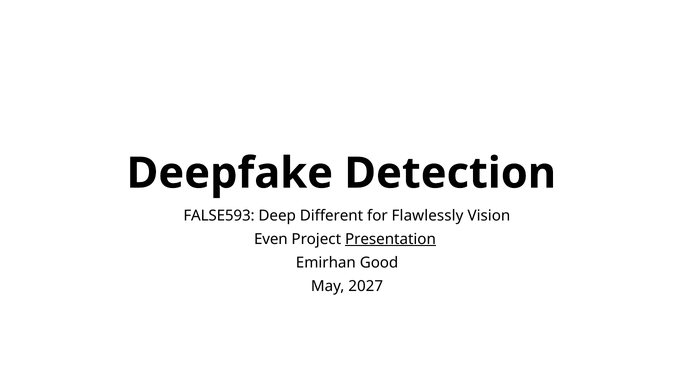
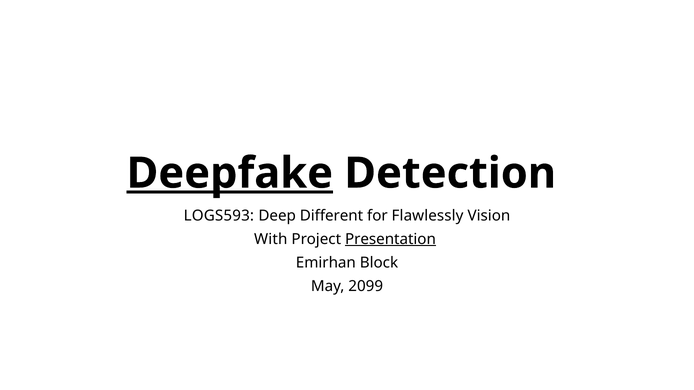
Deepfake underline: none -> present
FALSE593: FALSE593 -> LOGS593
Even: Even -> With
Good: Good -> Block
2027: 2027 -> 2099
